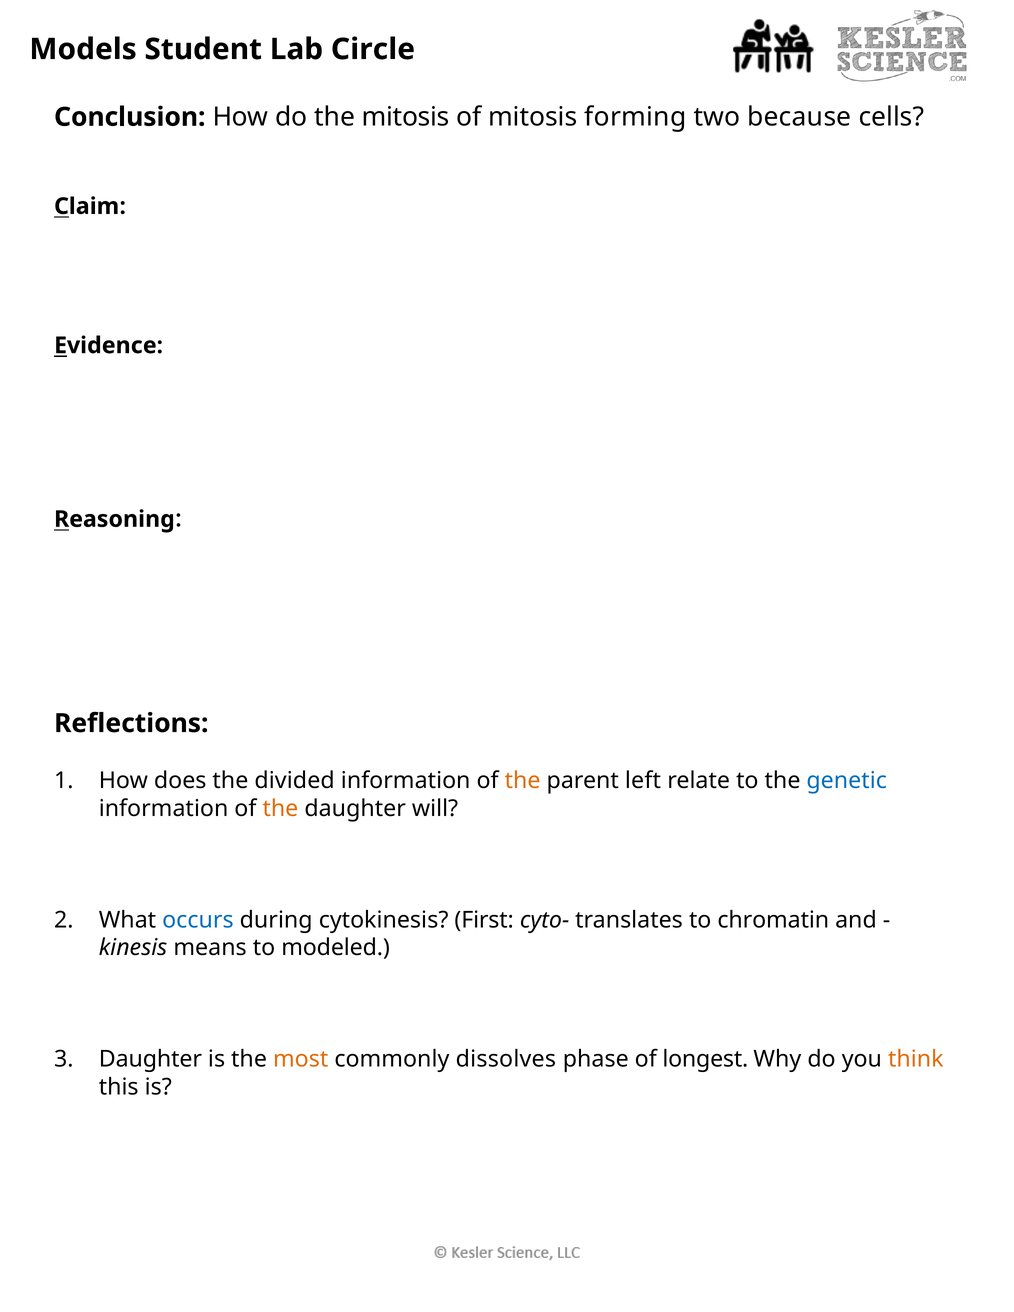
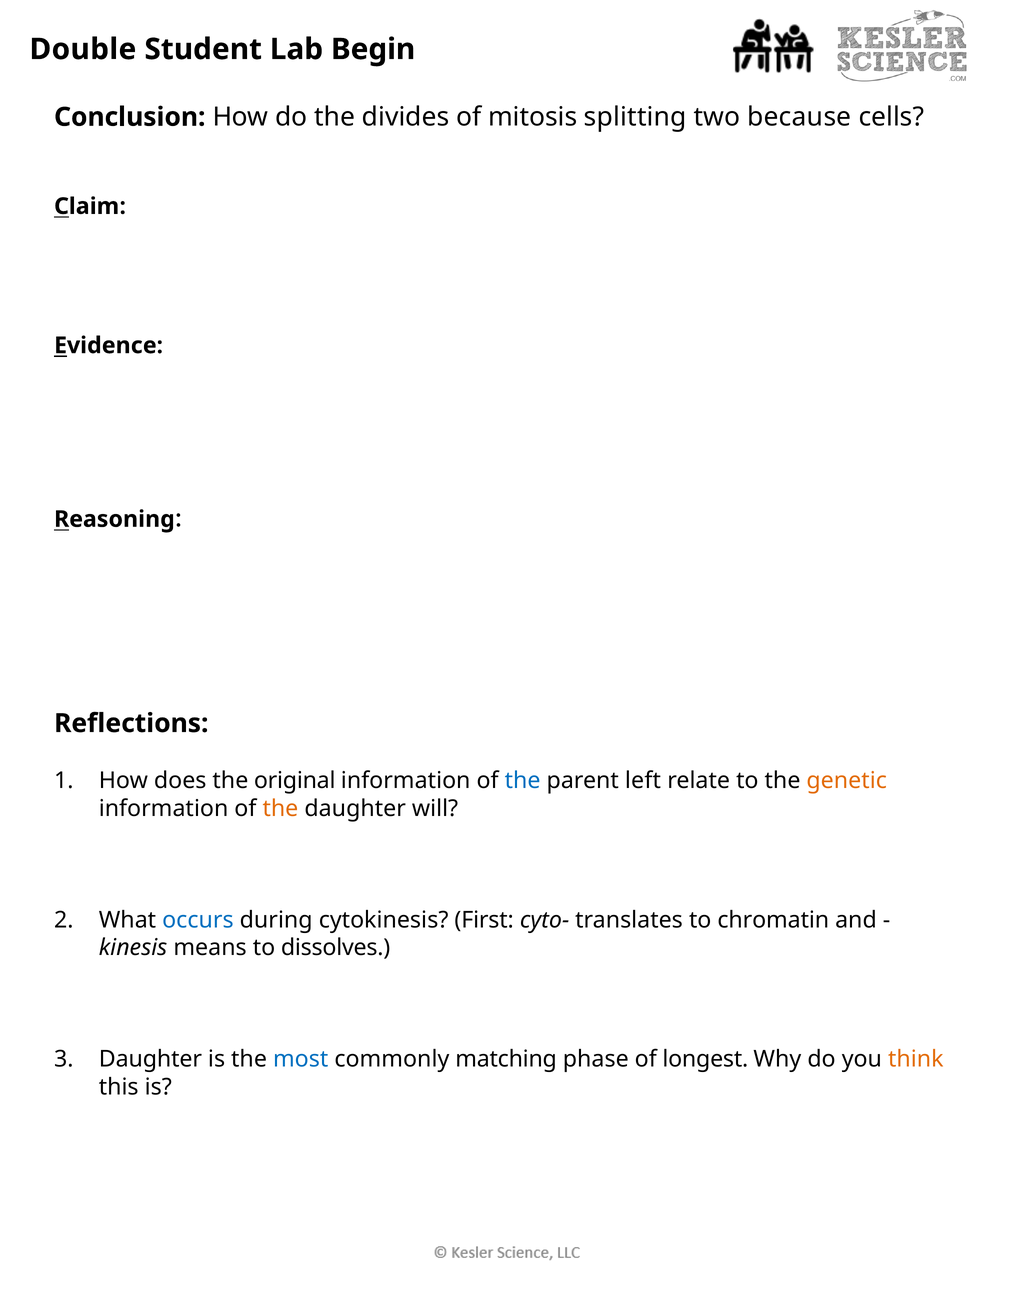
Models: Models -> Double
Circle: Circle -> Begin
the mitosis: mitosis -> divides
forming: forming -> splitting
divided: divided -> original
the at (523, 781) colour: orange -> blue
genetic colour: blue -> orange
modeled: modeled -> dissolves
most colour: orange -> blue
dissolves: dissolves -> matching
